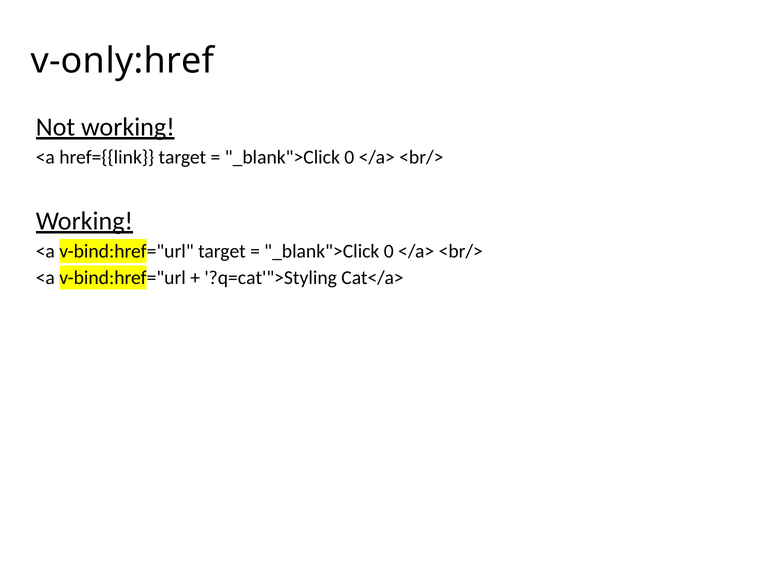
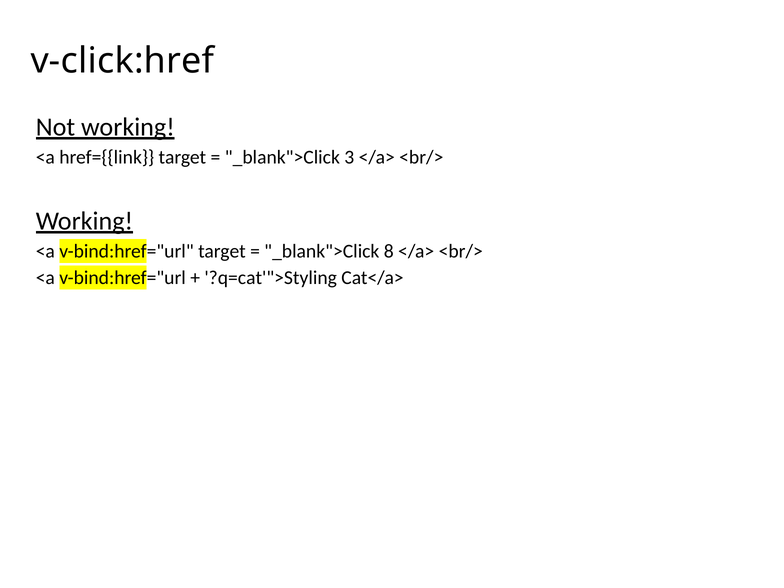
v-only:href: v-only:href -> v-click:href
0 at (349, 157): 0 -> 3
0 at (389, 251): 0 -> 8
